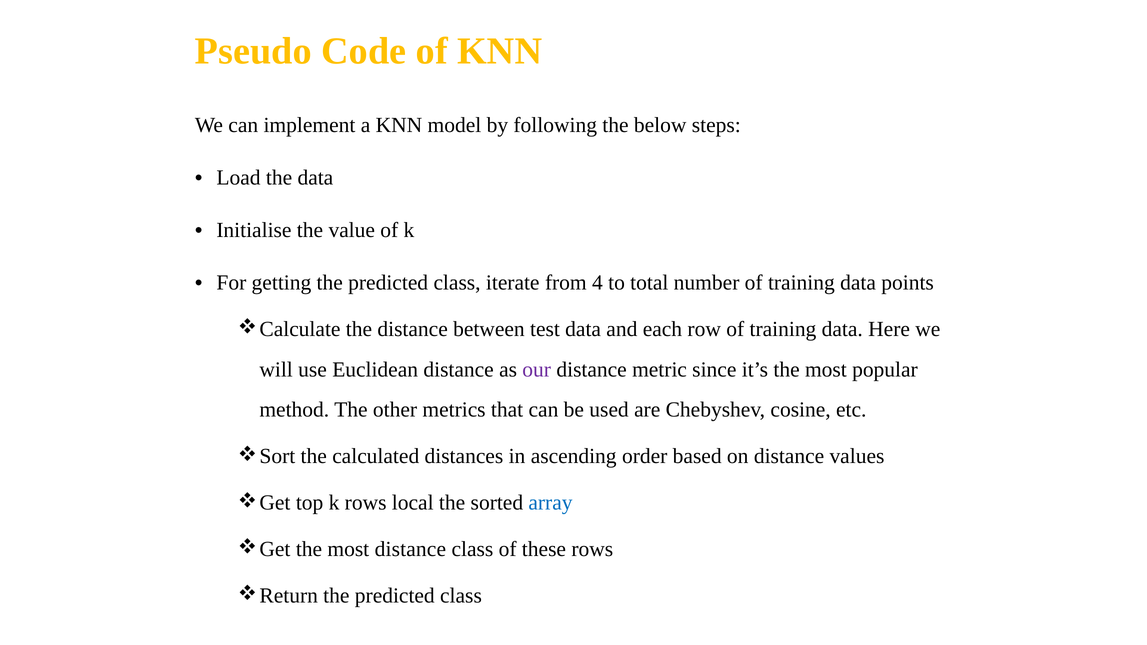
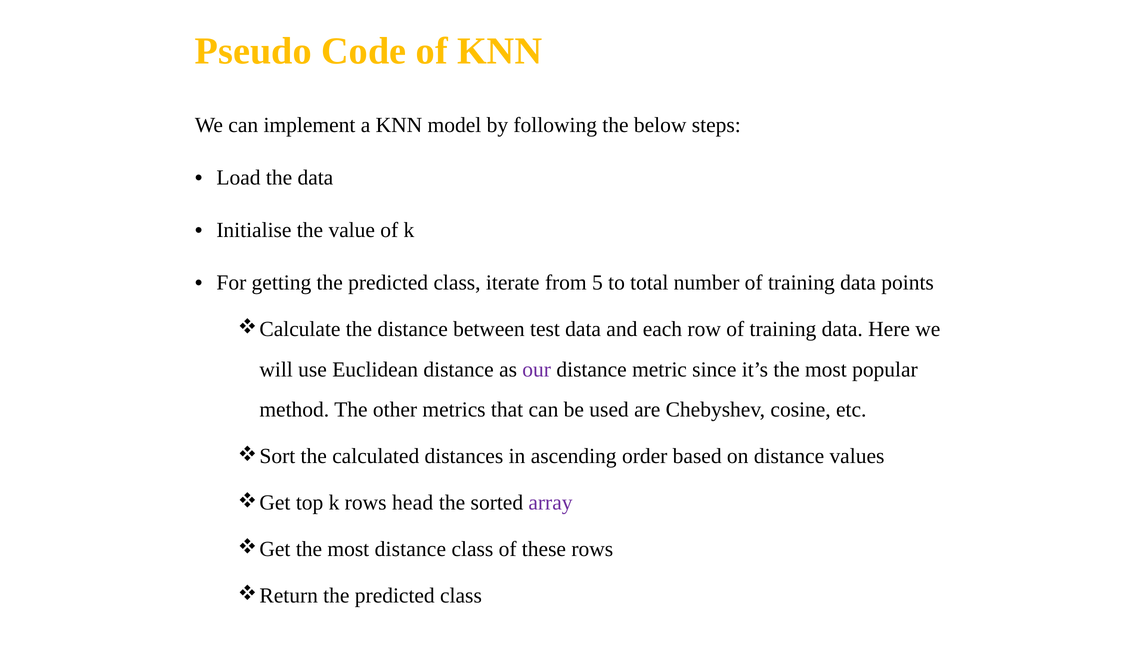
4: 4 -> 5
local: local -> head
array colour: blue -> purple
